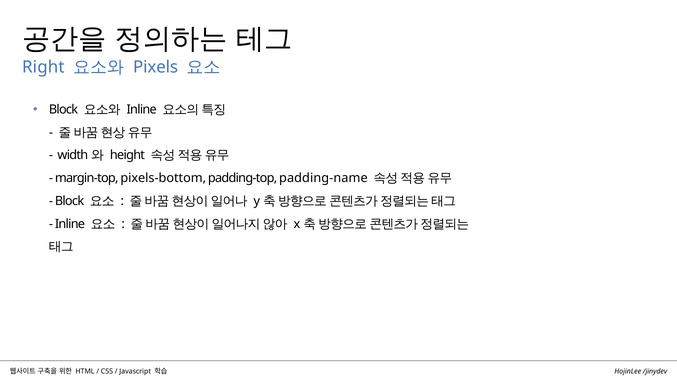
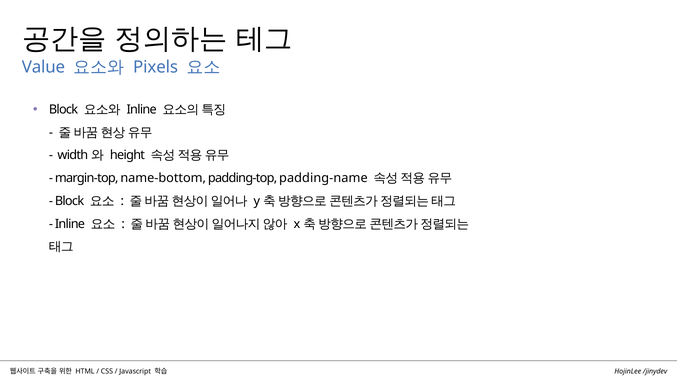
Right: Right -> Value
pixels-bottom: pixels-bottom -> name-bottom
